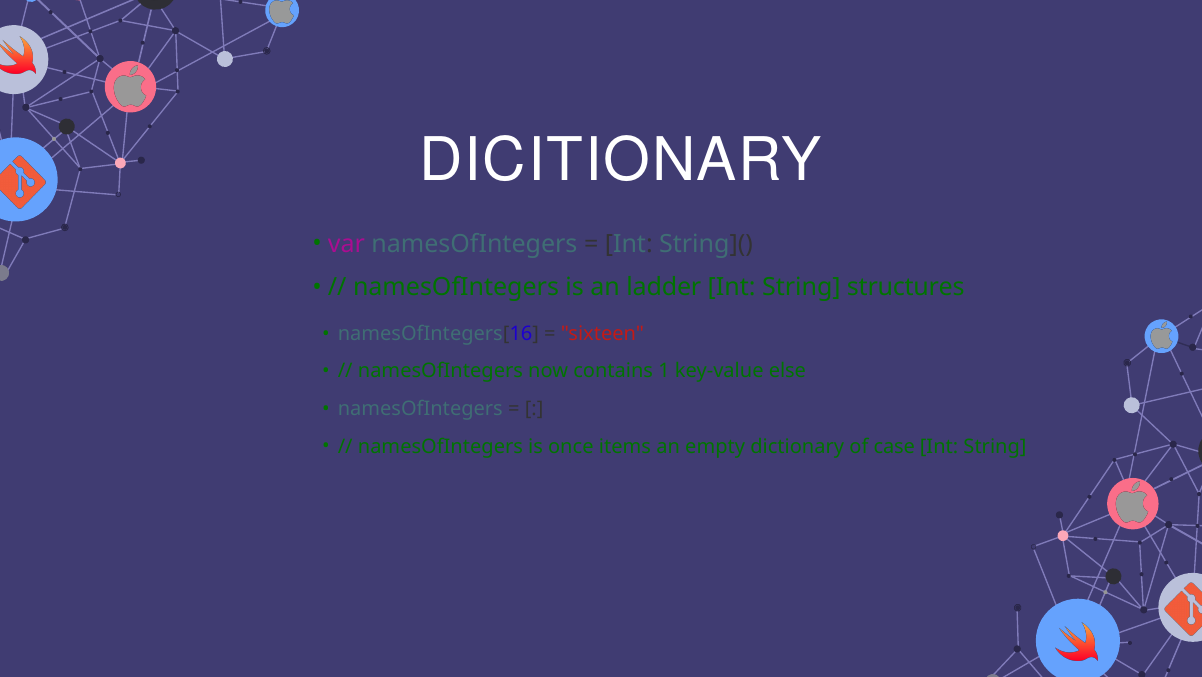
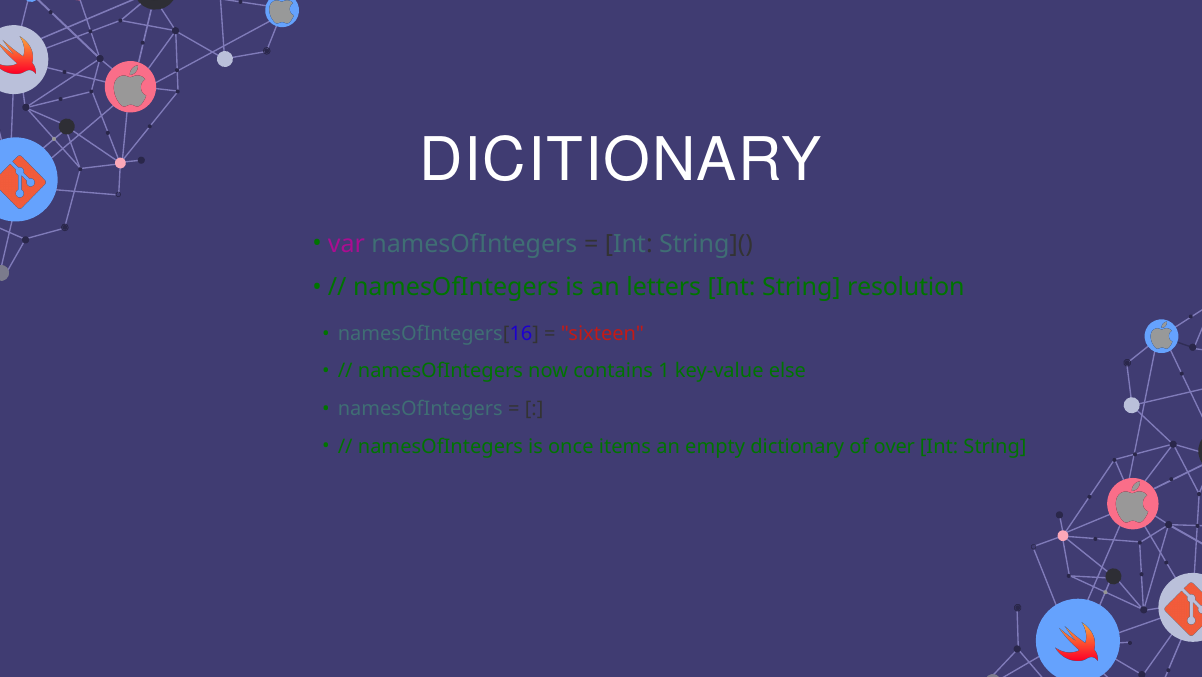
ladder: ladder -> letters
structures: structures -> resolution
case: case -> over
